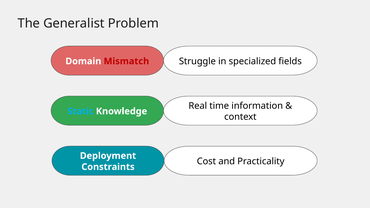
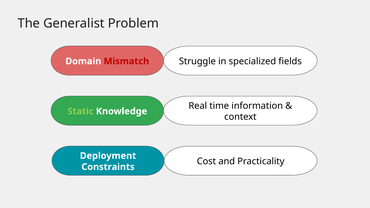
Static colour: light blue -> light green
